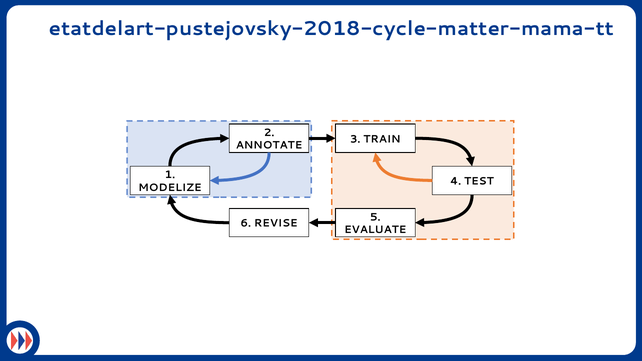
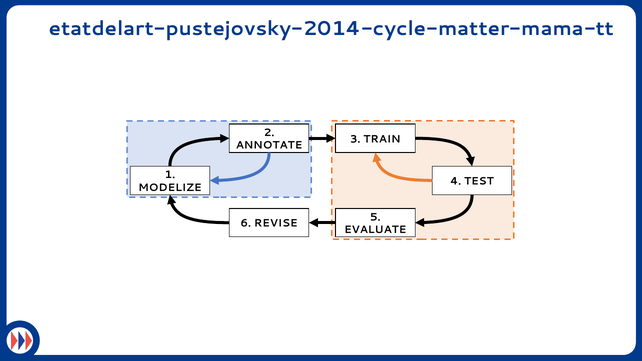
etatdelart-pustejovsky-2018-cycle-matter-mama-tt: etatdelart-pustejovsky-2018-cycle-matter-mama-tt -> etatdelart-pustejovsky-2014-cycle-matter-mama-tt
